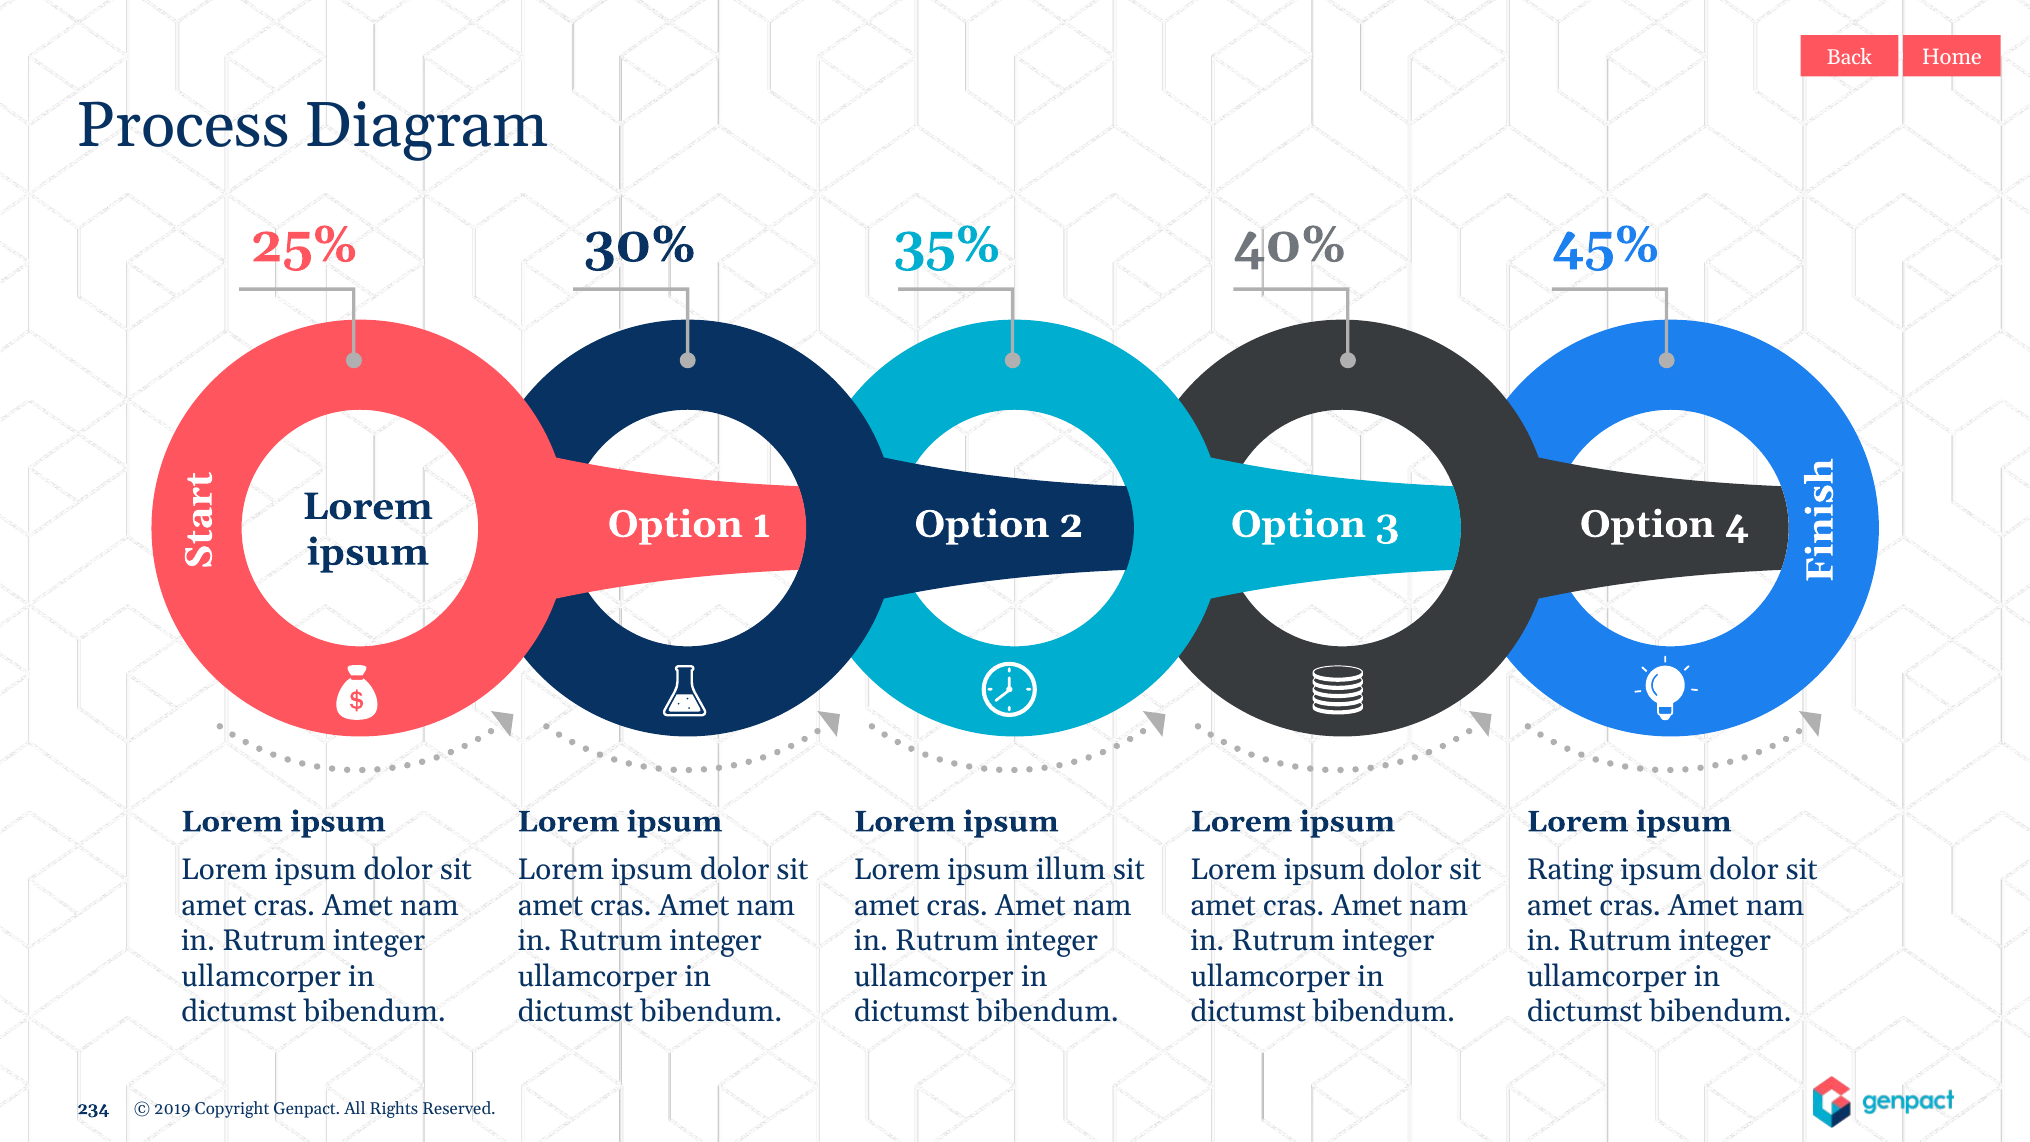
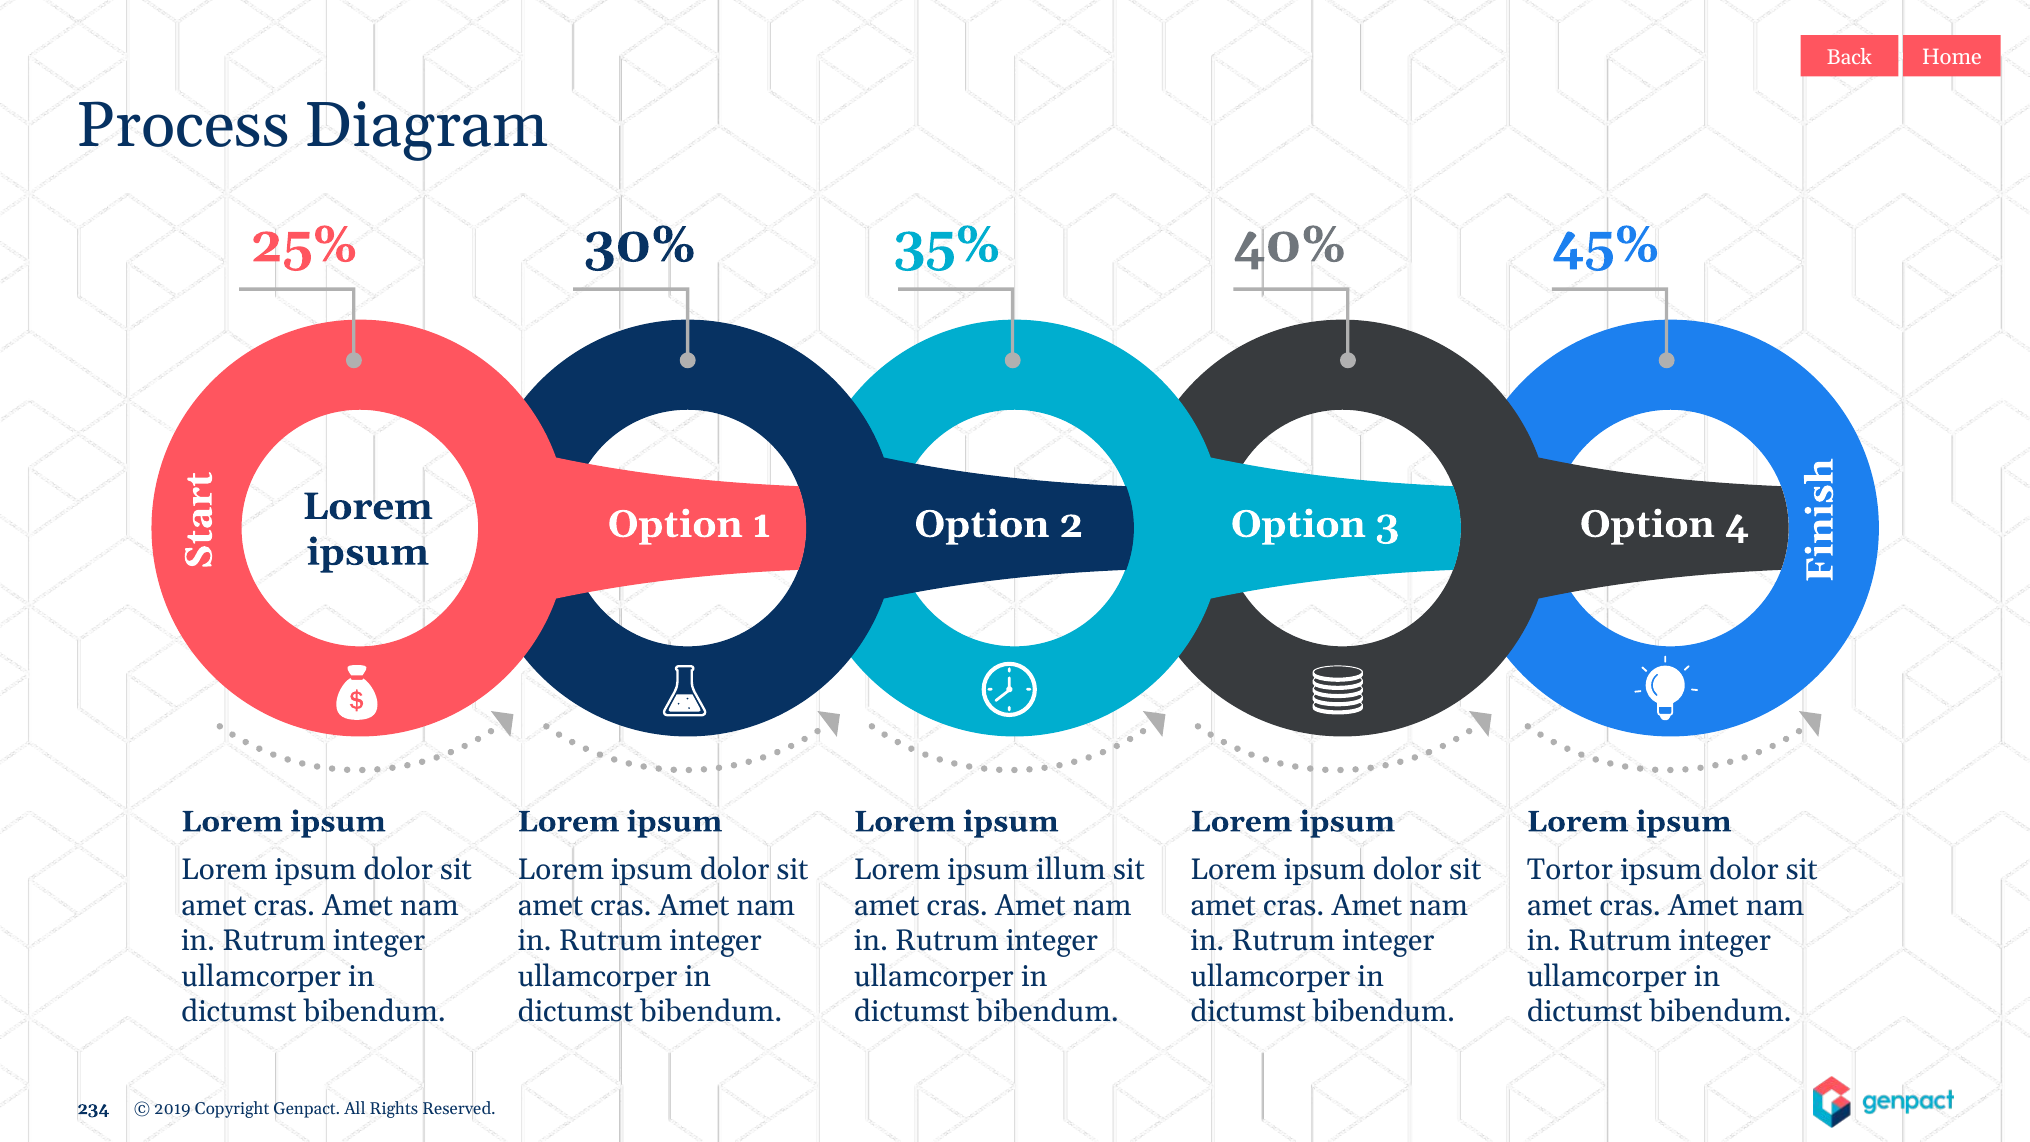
Rating: Rating -> Tortor
